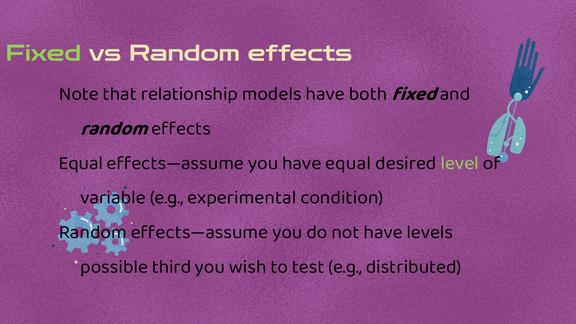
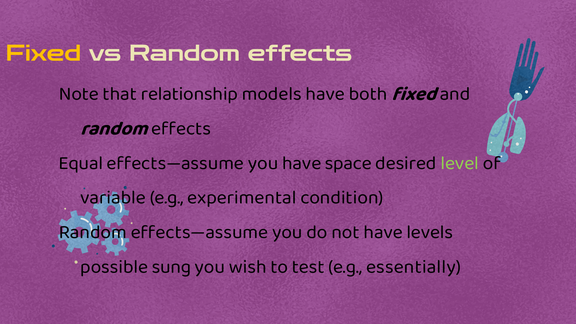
Fixed at (43, 53) colour: light green -> yellow
have equal: equal -> space
third: third -> sung
distributed: distributed -> essentially
